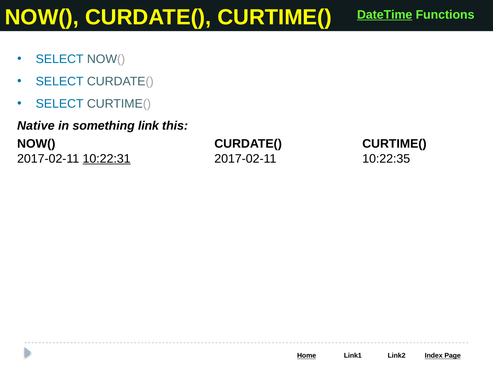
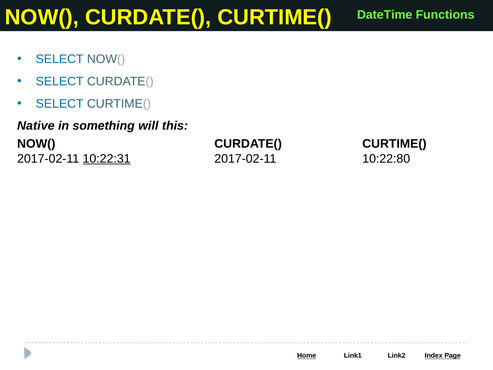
DateTime underline: present -> none
link: link -> will
10:22:35: 10:22:35 -> 10:22:80
